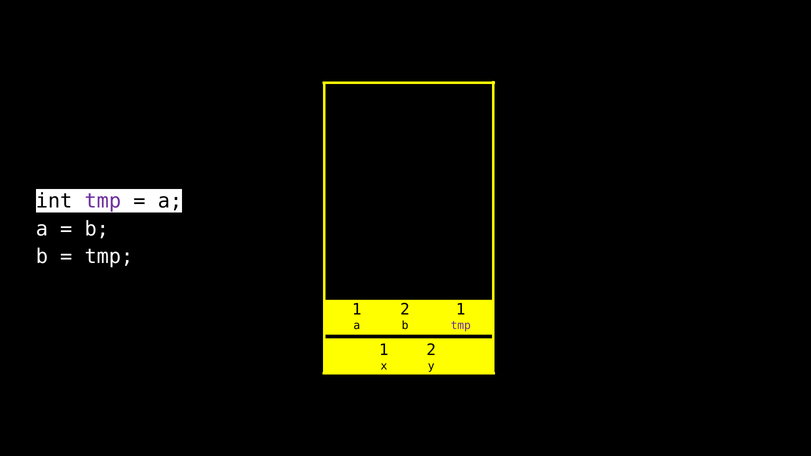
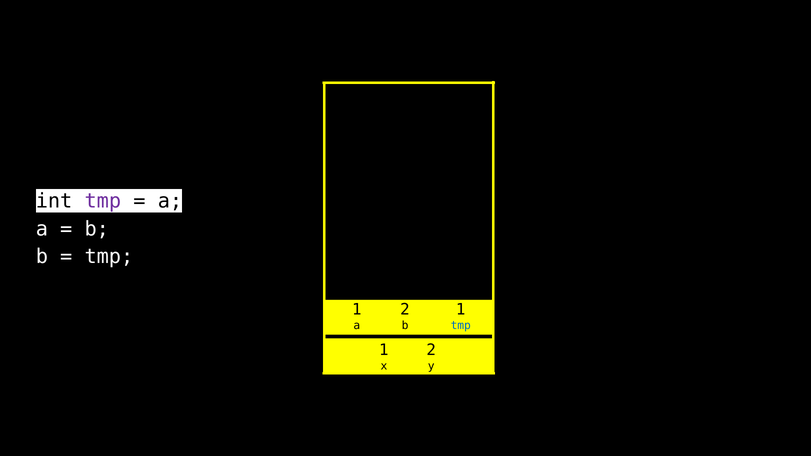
tmp at (461, 326) colour: purple -> blue
